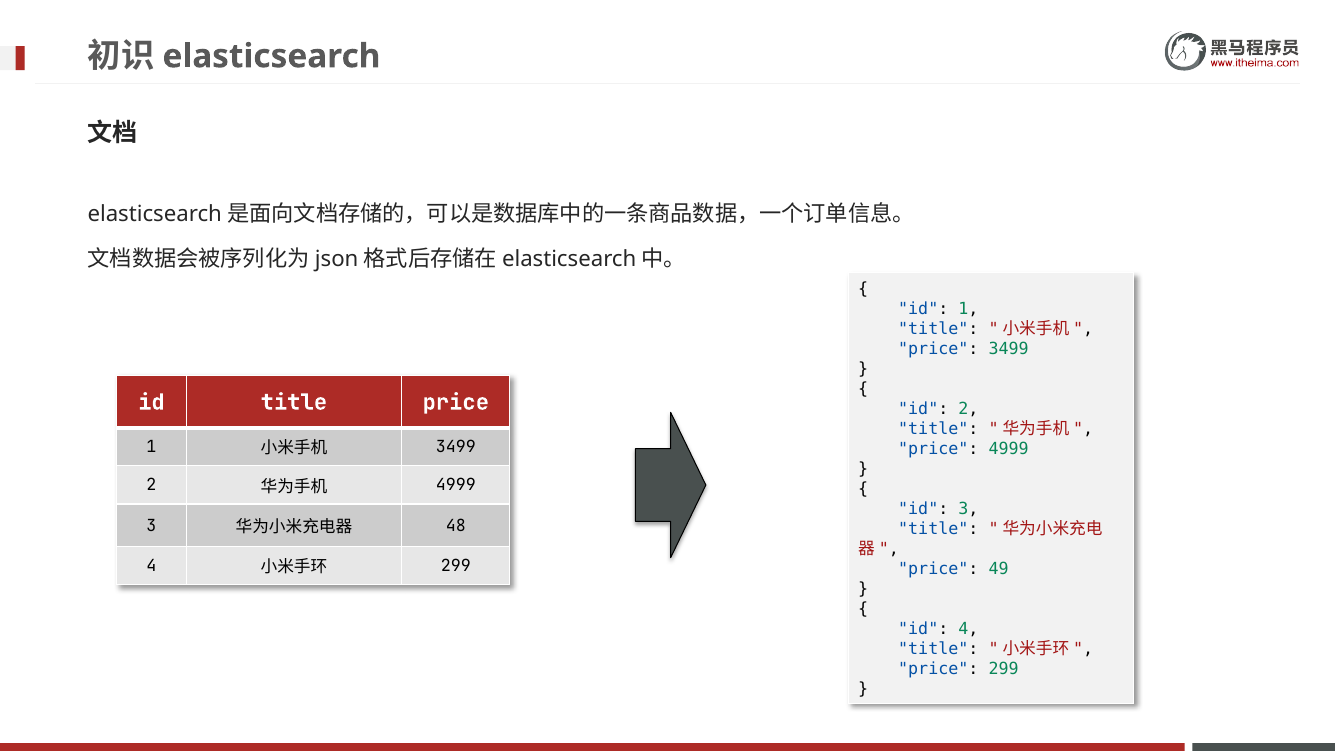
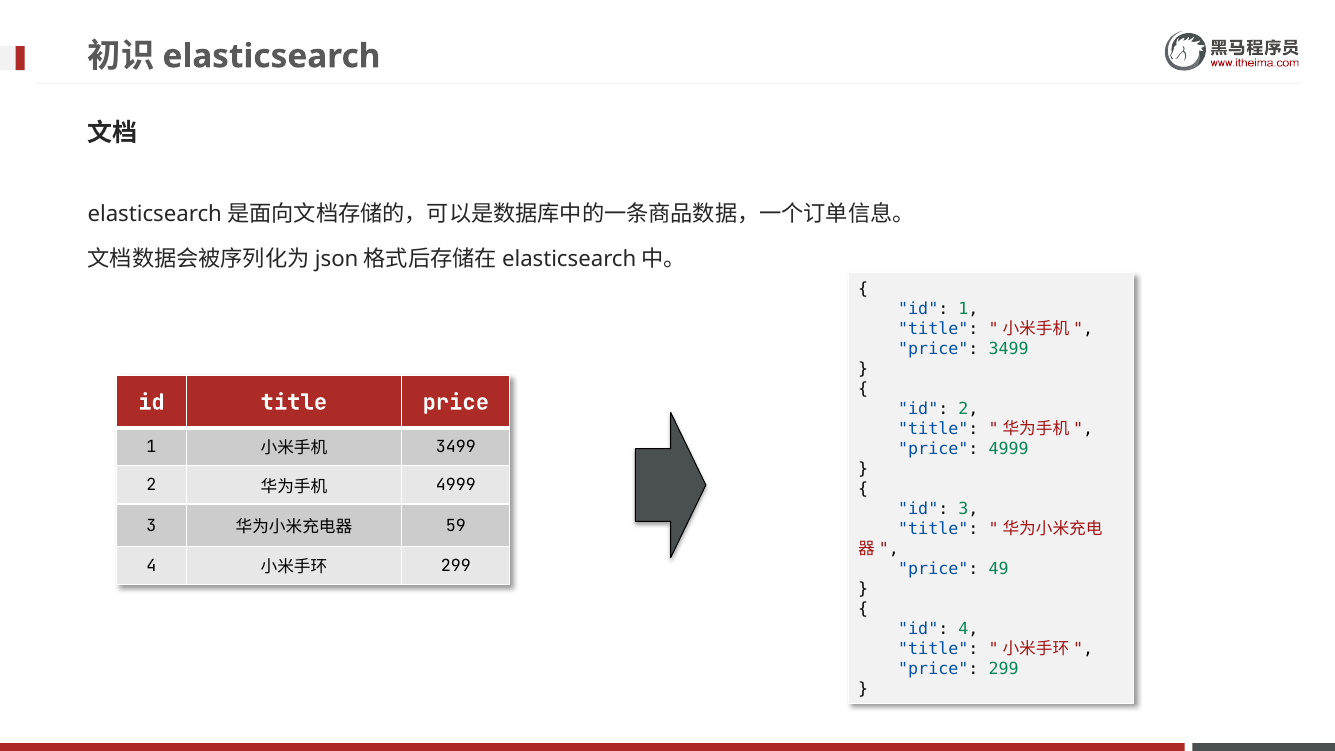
48: 48 -> 59
